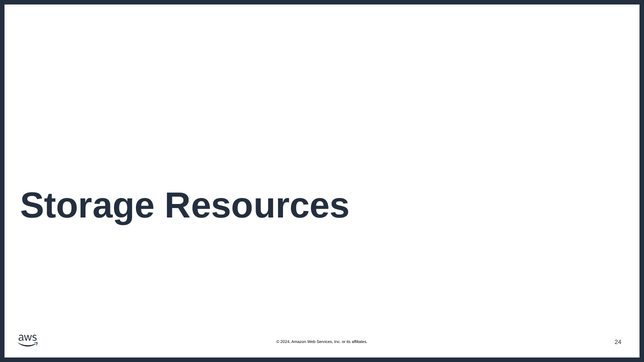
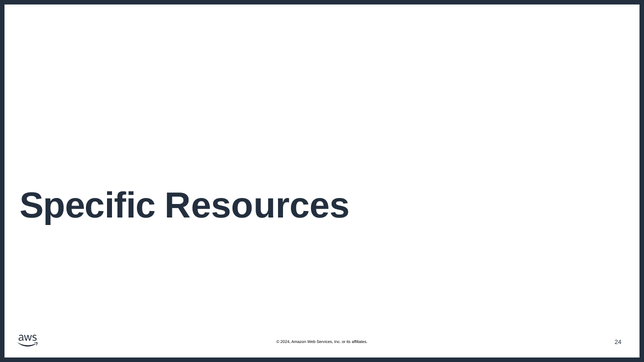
Storage: Storage -> Specific
